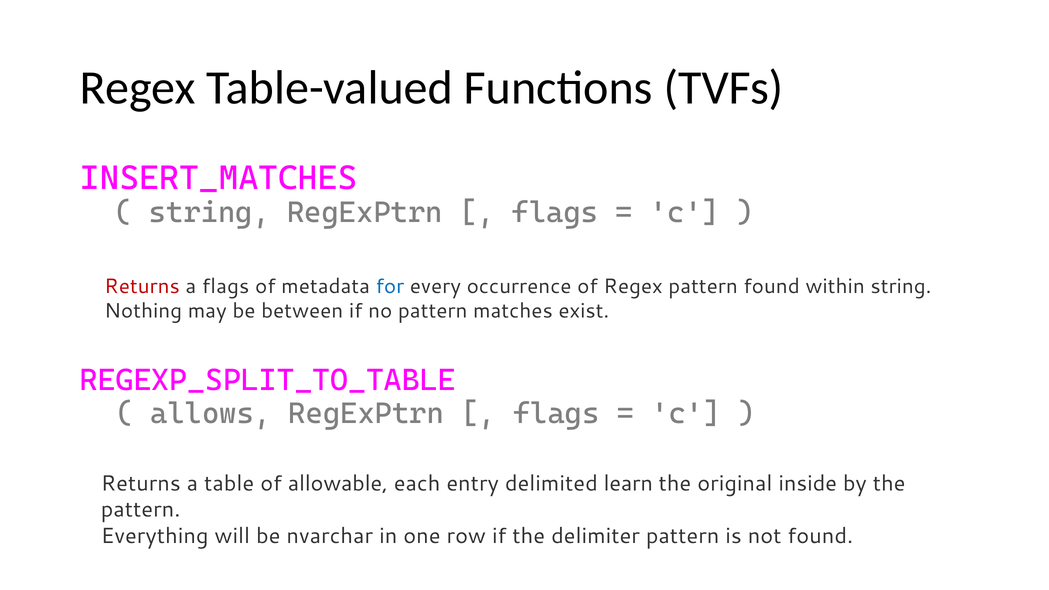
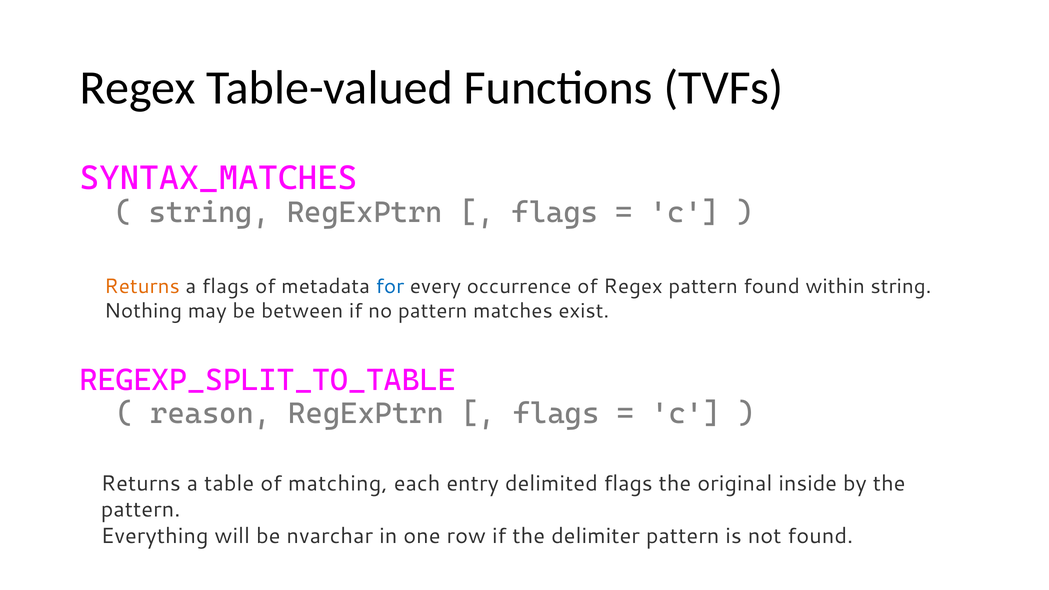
INSERT_MATCHES: INSERT_MATCHES -> SYNTAX_MATCHES
Returns at (142, 286) colour: red -> orange
allows: allows -> reason
allowable: allowable -> matching
delimited learn: learn -> flags
